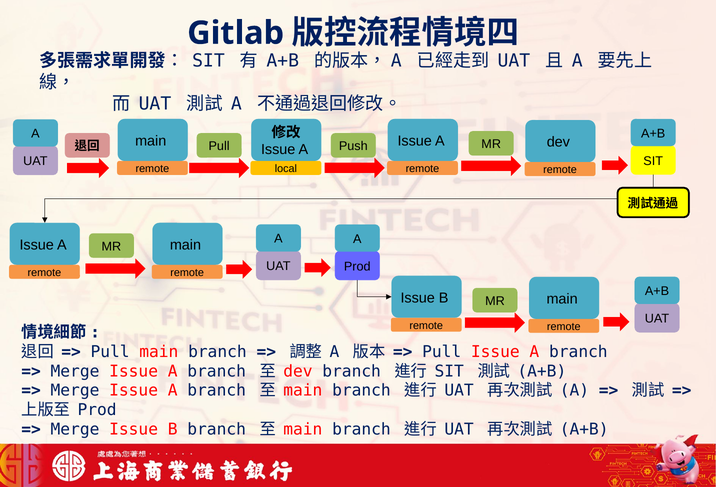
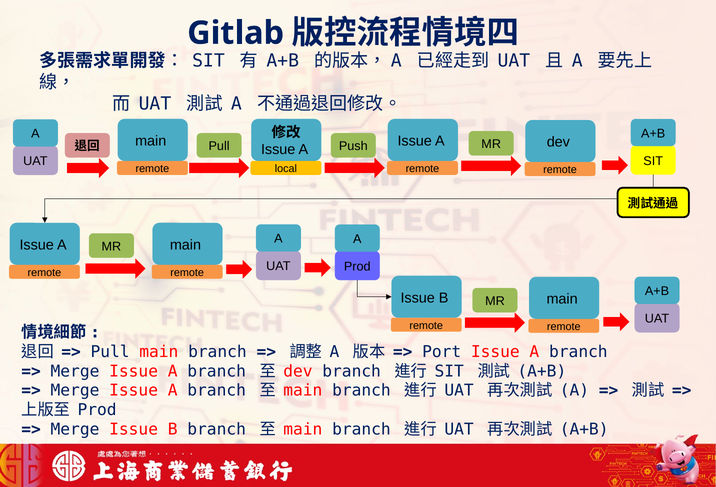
Pull at (442, 352): Pull -> Port
